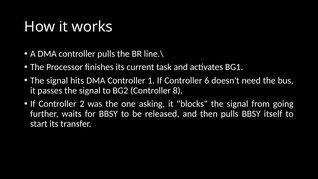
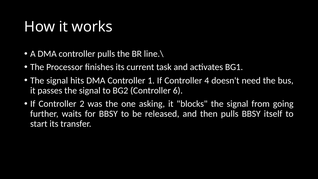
6: 6 -> 4
8: 8 -> 6
